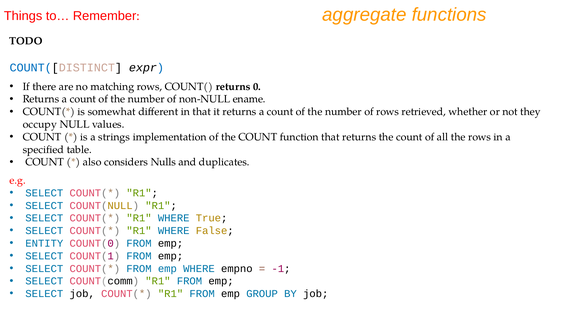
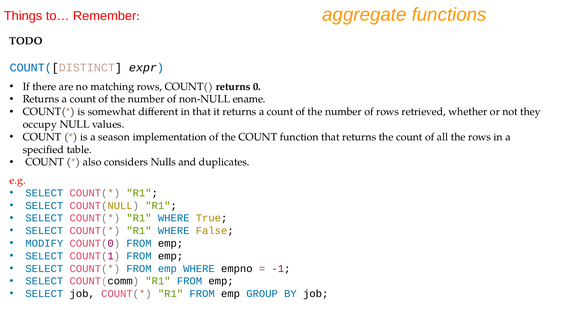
strings: strings -> season
ENTITY: ENTITY -> MODIFY
